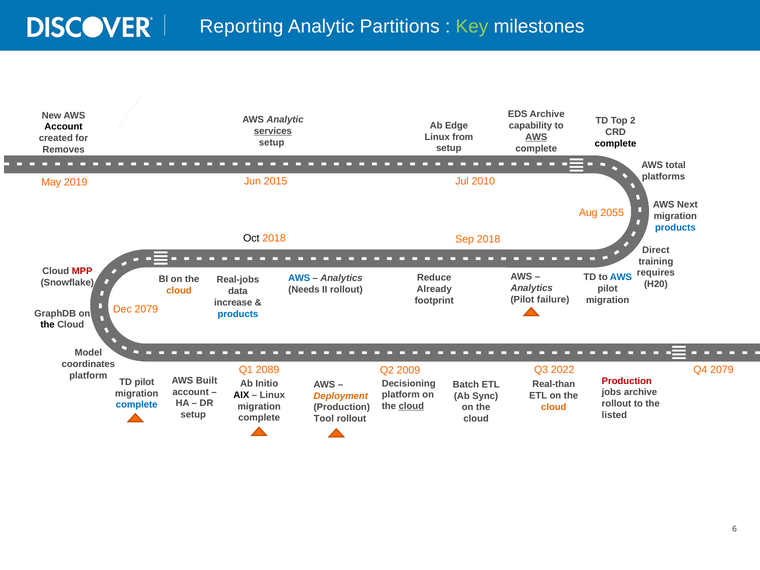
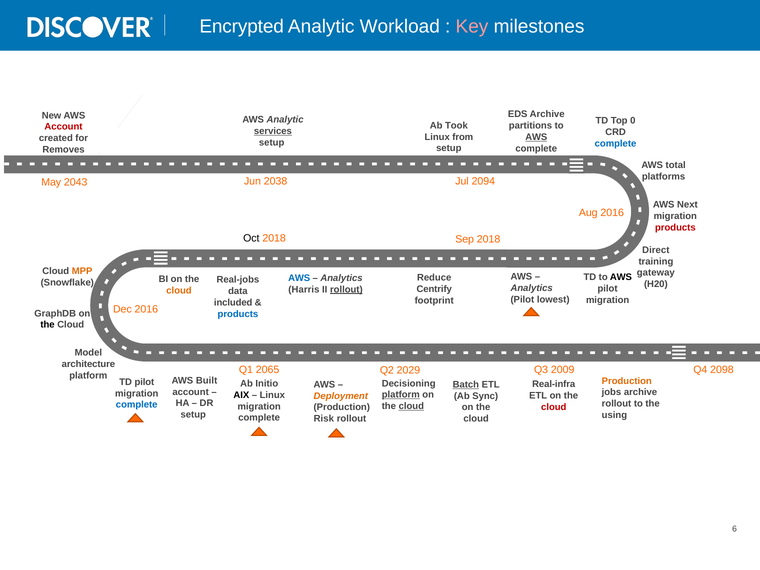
Reporting: Reporting -> Encrypted
Partitions: Partitions -> Workload
Key colour: light green -> pink
2: 2 -> 0
Edge: Edge -> Took
capability: capability -> partitions
Account at (63, 127) colour: black -> red
complete at (616, 144) colour: black -> blue
2010: 2010 -> 2094
2019: 2019 -> 2043
2015: 2015 -> 2038
Aug 2055: 2055 -> 2016
products at (675, 228) colour: blue -> red
MPP colour: red -> orange
requires: requires -> gateway
AWS at (621, 277) colour: blue -> black
Already: Already -> Centrify
Needs: Needs -> Harris
rollout at (346, 289) underline: none -> present
failure: failure -> lowest
increase: increase -> included
Dec 2079: 2079 -> 2016
coordinates: coordinates -> architecture
2089: 2089 -> 2065
2009: 2009 -> 2029
2022: 2022 -> 2009
Q4 2079: 2079 -> 2098
Production at (627, 381) colour: red -> orange
Real-than: Real-than -> Real-infra
Batch underline: none -> present
platform at (401, 395) underline: none -> present
cloud at (554, 407) colour: orange -> red
listed: listed -> using
Tool: Tool -> Risk
